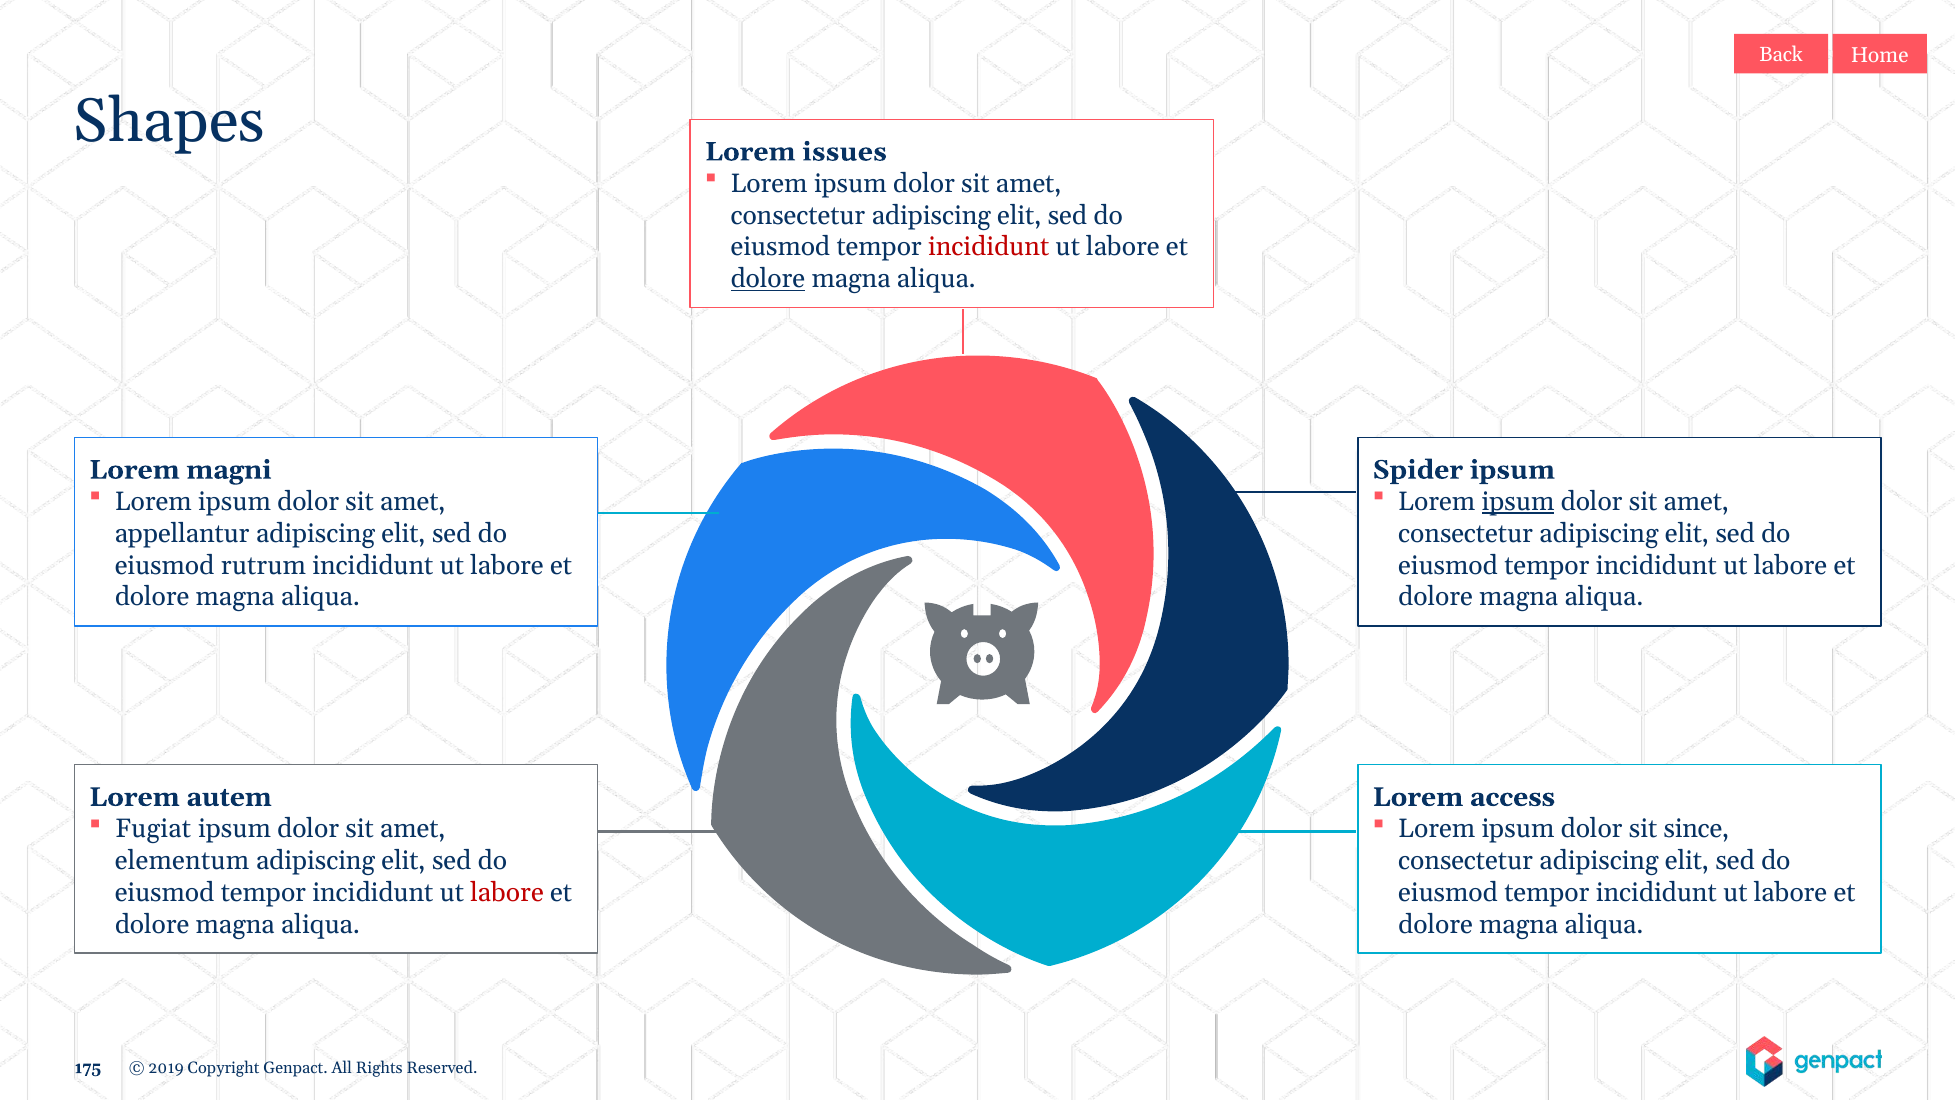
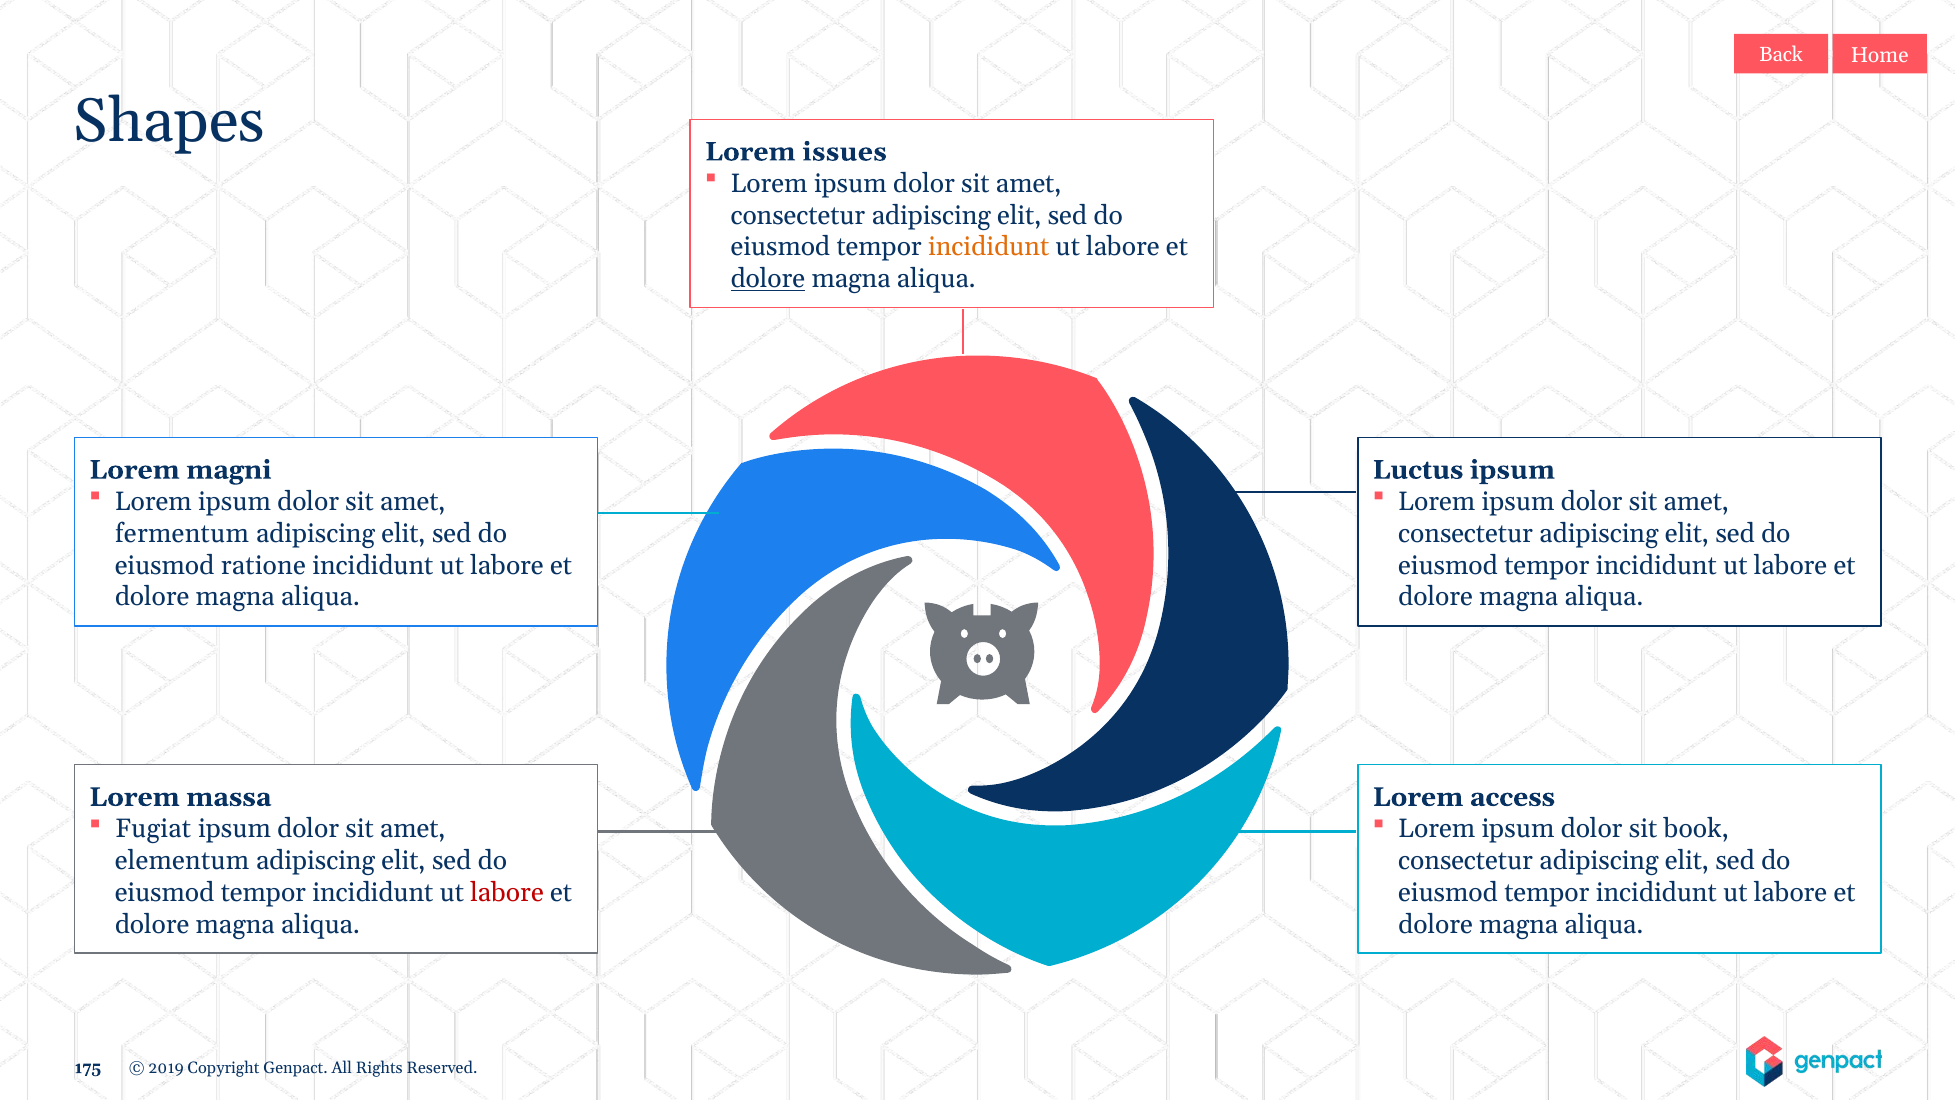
incididunt at (989, 247) colour: red -> orange
Spider: Spider -> Luctus
ipsum at (1518, 501) underline: present -> none
appellantur: appellantur -> fermentum
rutrum: rutrum -> ratione
autem: autem -> massa
since: since -> book
